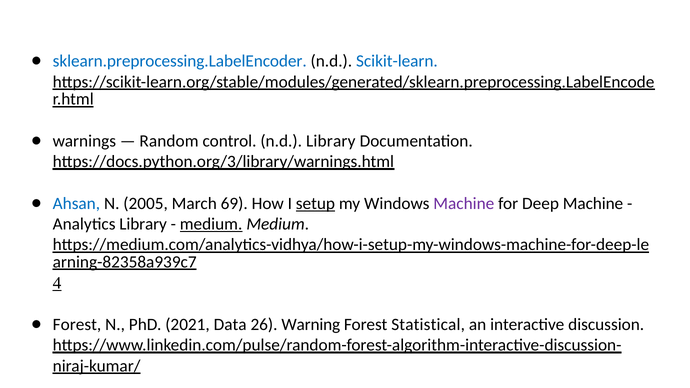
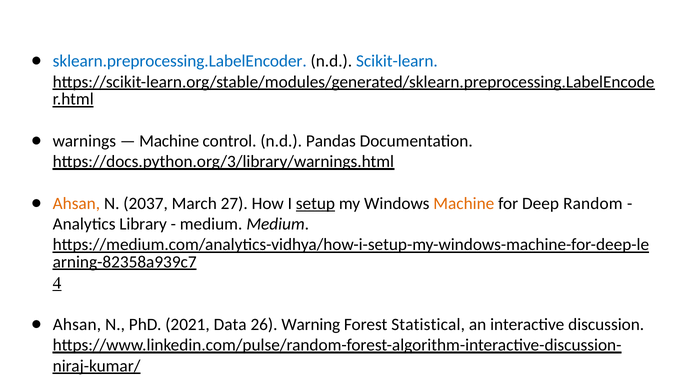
Random at (169, 141): Random -> Machine
n.d Library: Library -> Pandas
Ahsan at (76, 203) colour: blue -> orange
2005: 2005 -> 2037
69: 69 -> 27
Machine at (464, 203) colour: purple -> orange
Deep Machine: Machine -> Random
medium at (211, 224) underline: present -> none
Forest at (77, 325): Forest -> Ahsan
